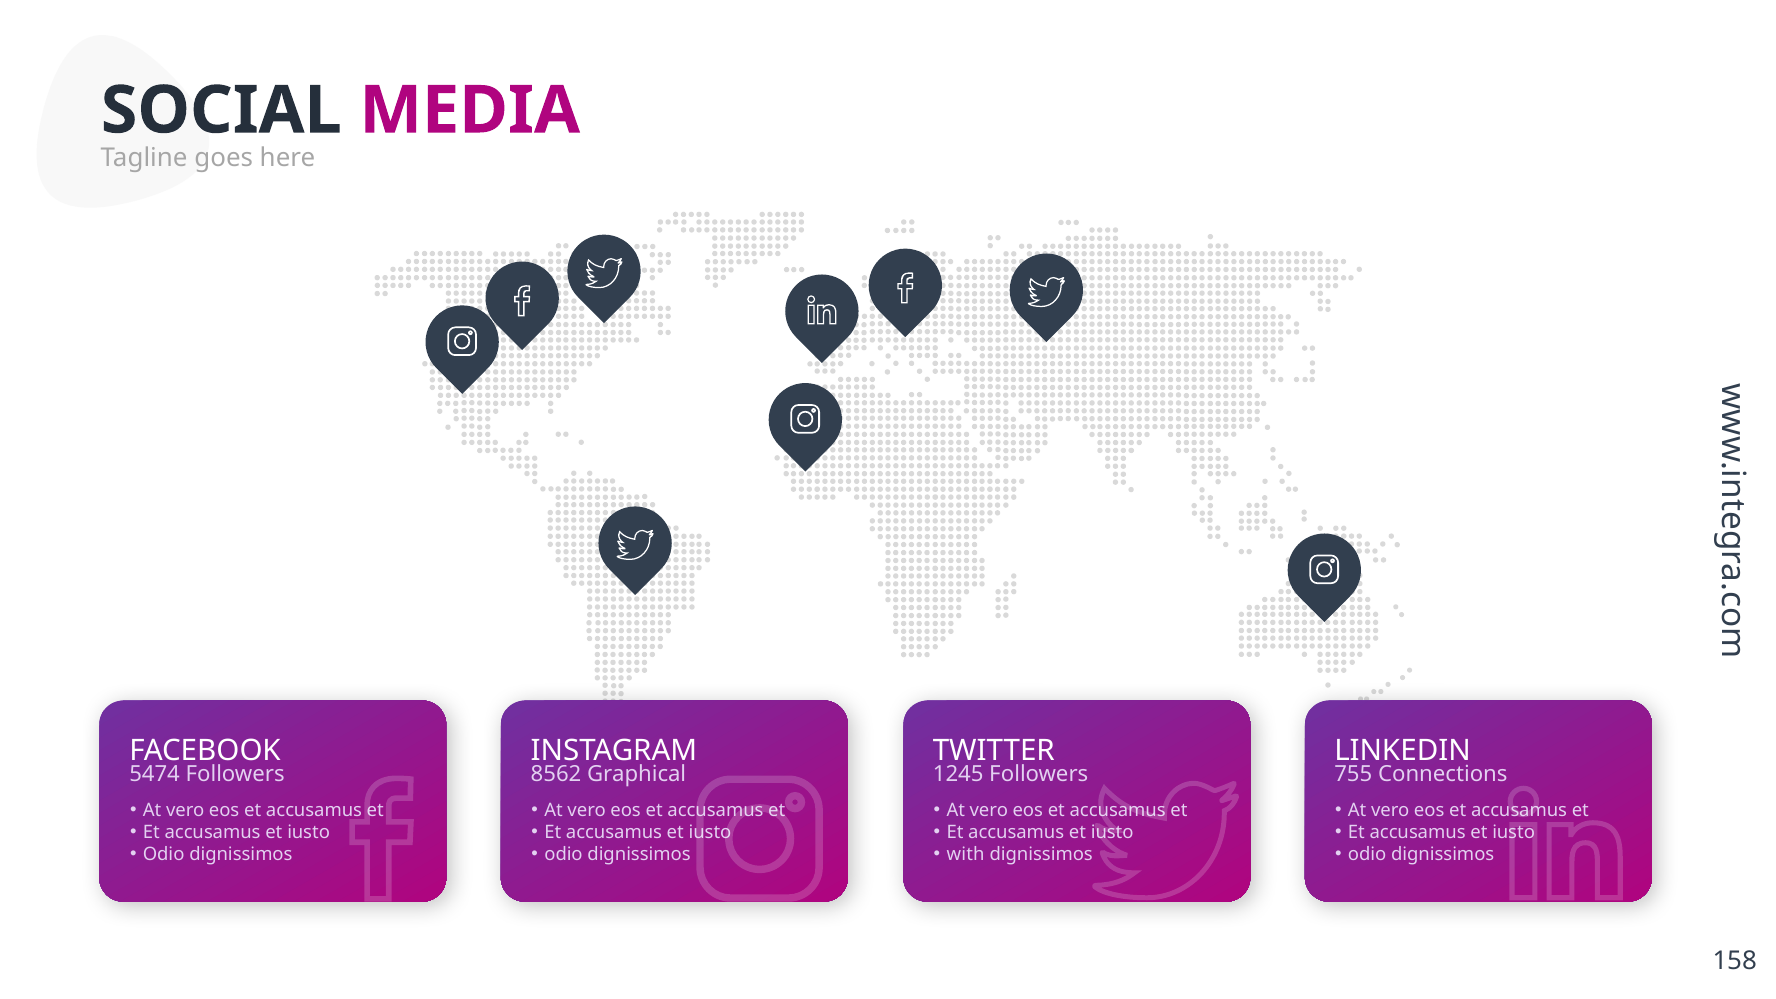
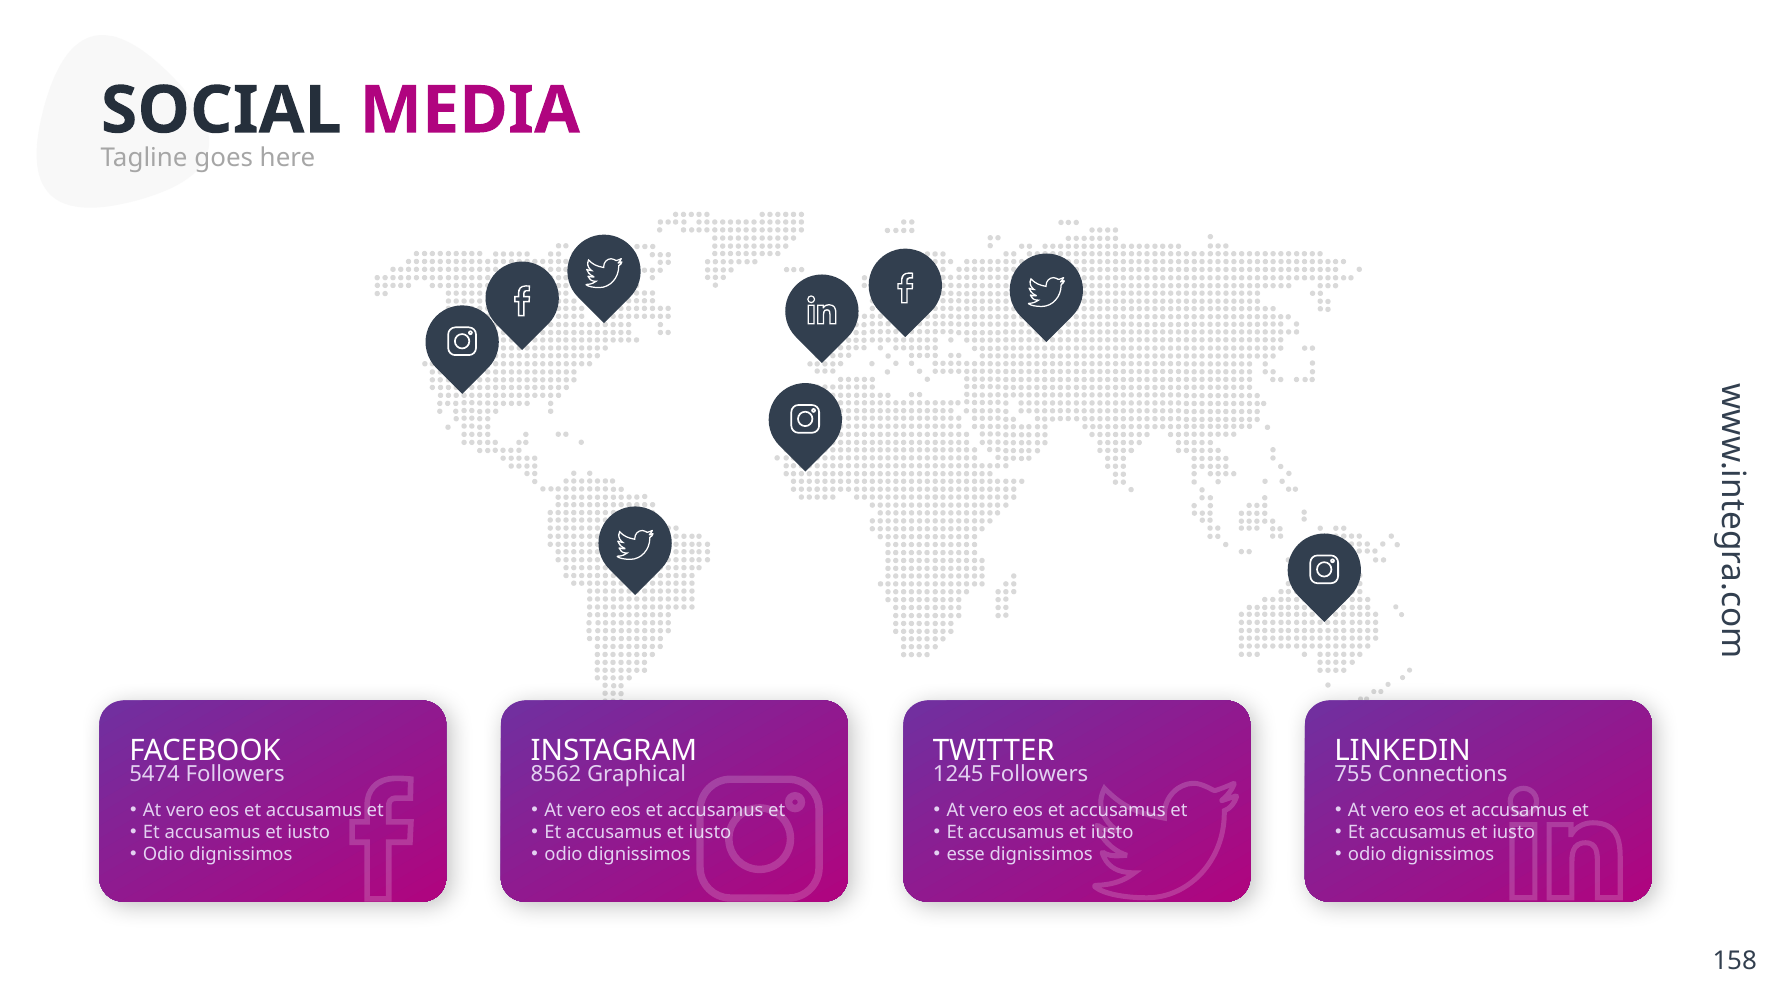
with: with -> esse
